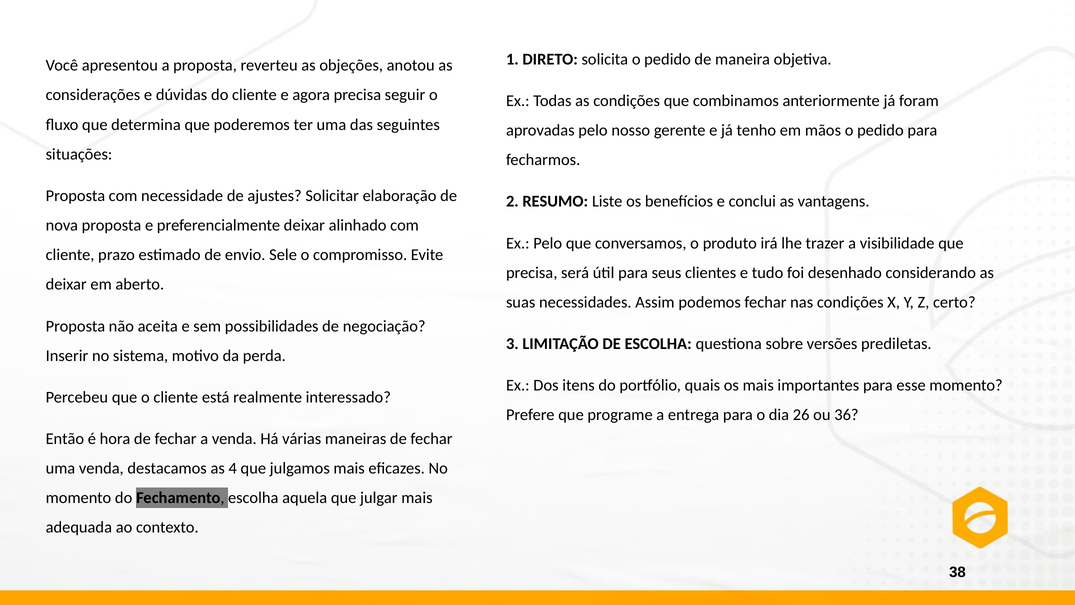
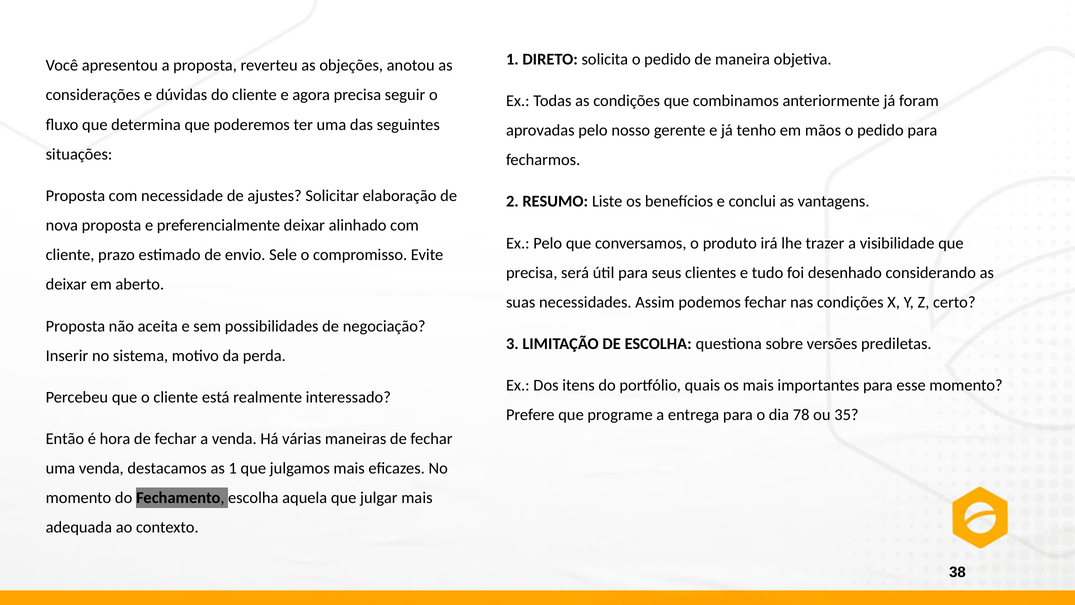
26: 26 -> 78
36: 36 -> 35
as 4: 4 -> 1
